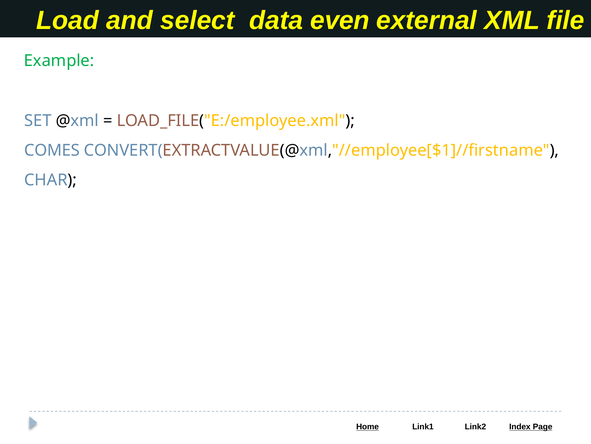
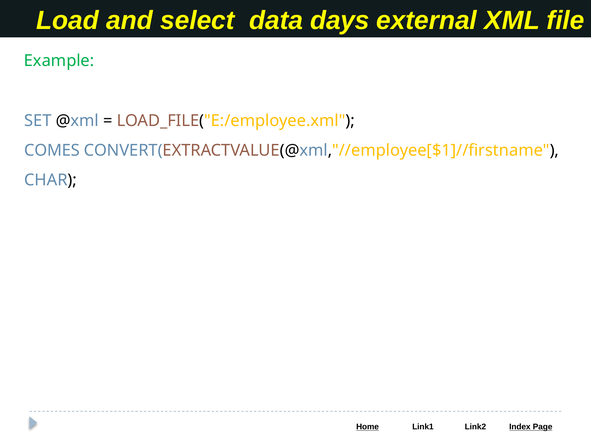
even: even -> days
